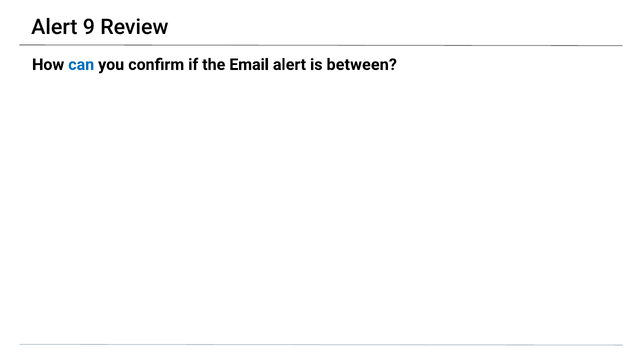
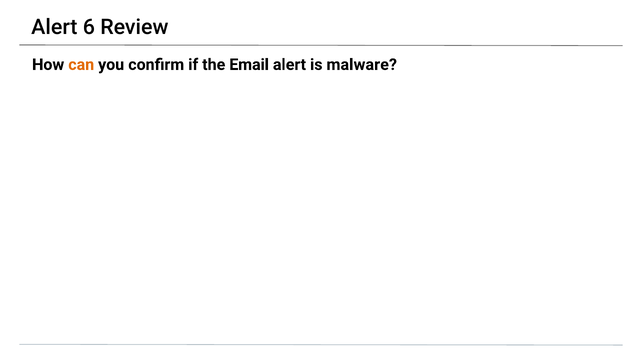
9: 9 -> 6
can colour: blue -> orange
between: between -> malware
